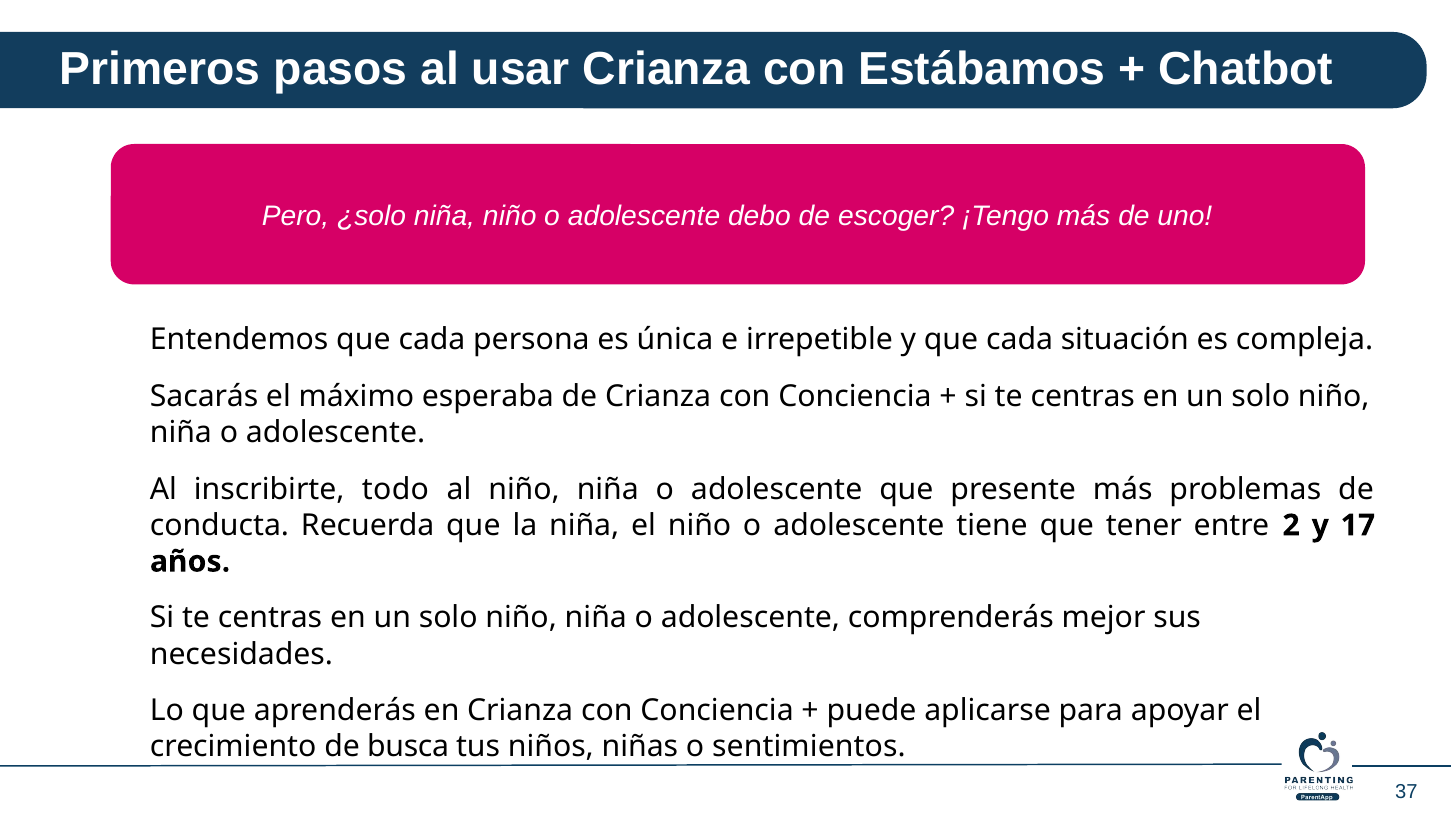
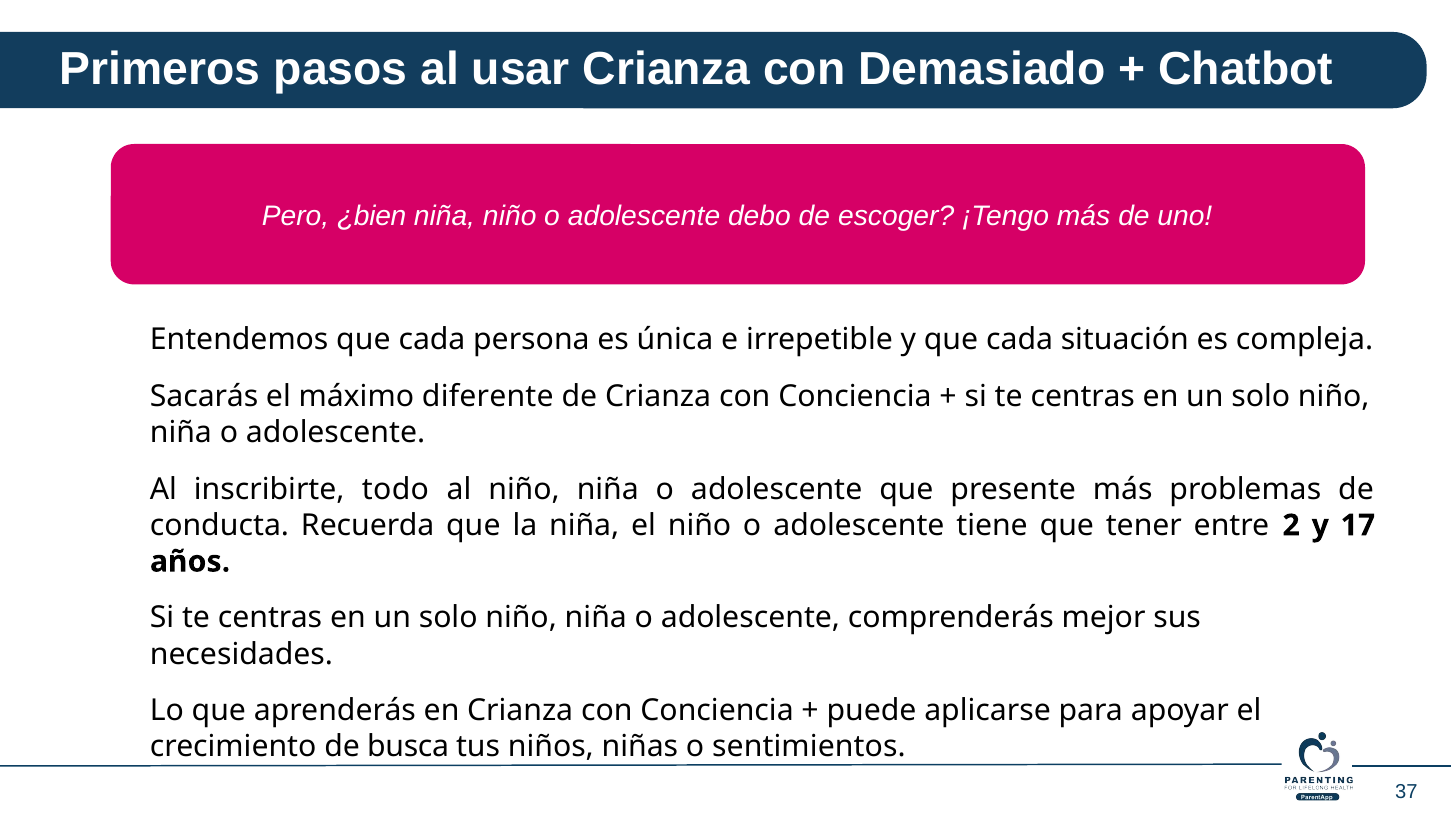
Estábamos: Estábamos -> Demasiado
¿solo: ¿solo -> ¿bien
esperaba: esperaba -> diferente
